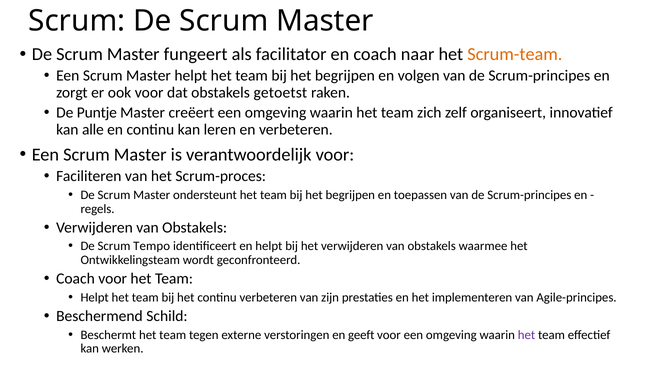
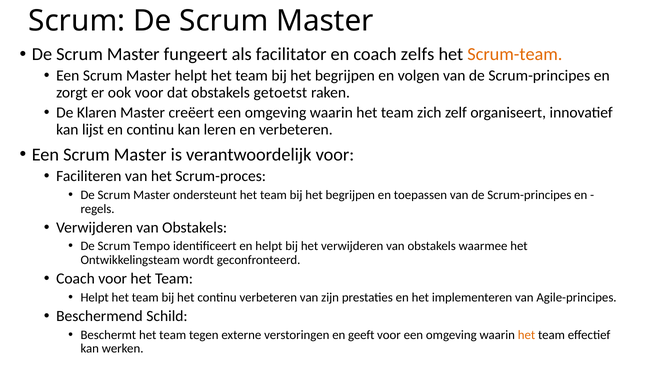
naar: naar -> zelfs
Puntje: Puntje -> Klaren
alle: alle -> lijst
het at (527, 335) colour: purple -> orange
